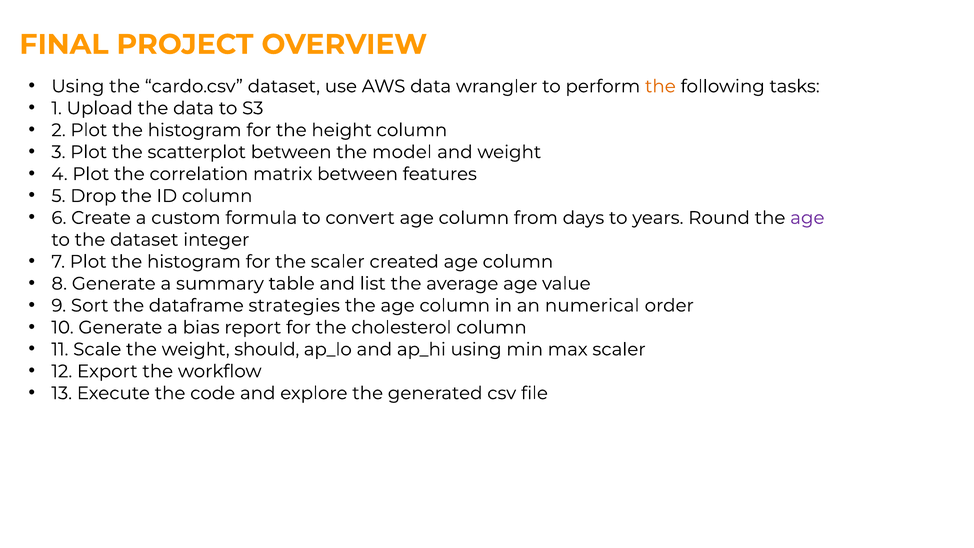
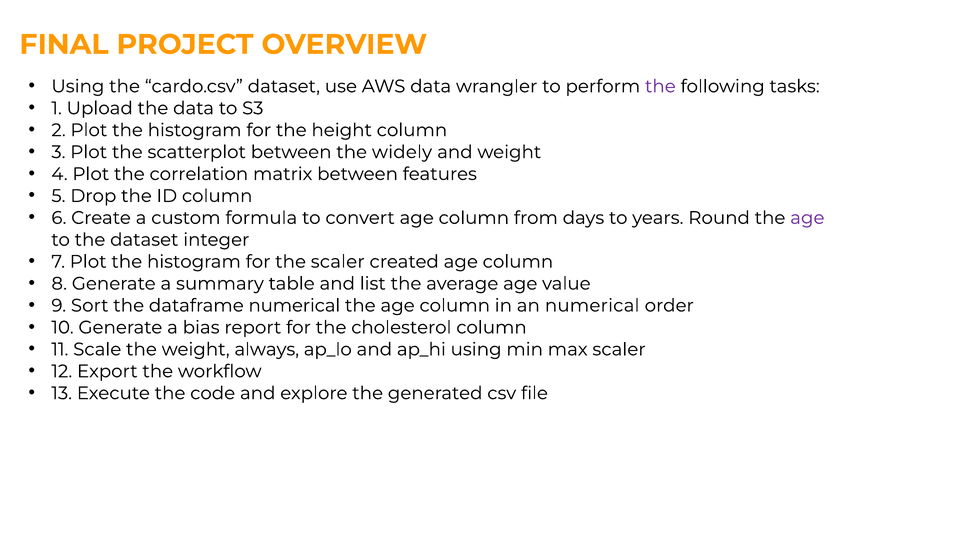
the at (660, 86) colour: orange -> purple
model: model -> widely
dataframe strategies: strategies -> numerical
should: should -> always
